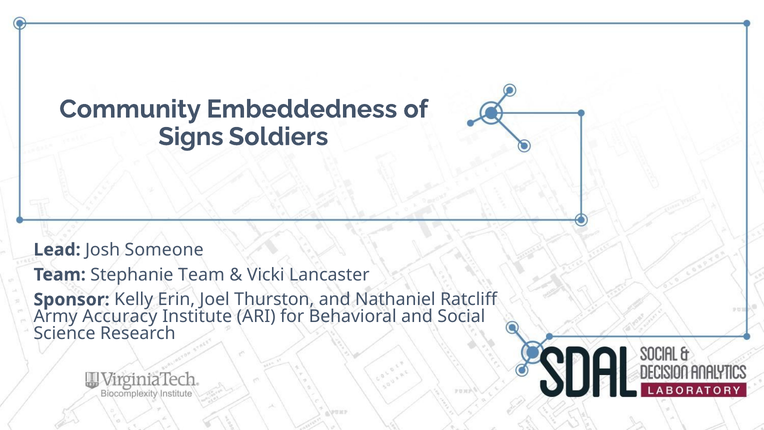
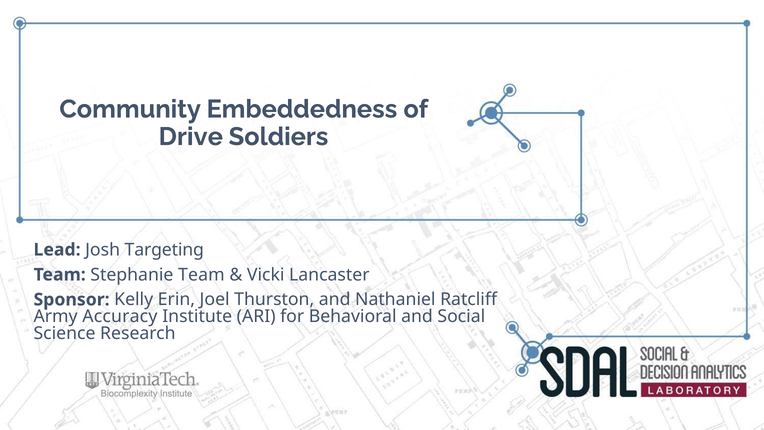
Signs: Signs -> Drive
Someone: Someone -> Targeting
